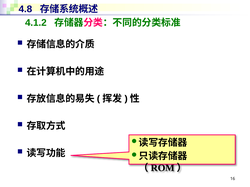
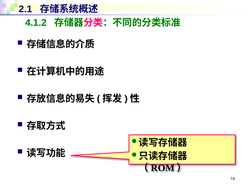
4.8: 4.8 -> 2.1
